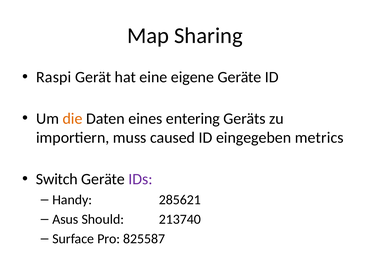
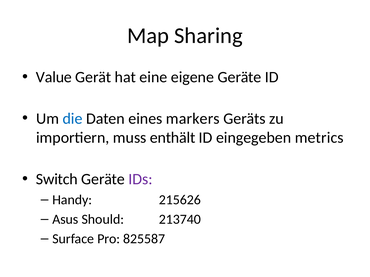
Raspi: Raspi -> Value
die colour: orange -> blue
entering: entering -> markers
caused: caused -> enthält
285621: 285621 -> 215626
